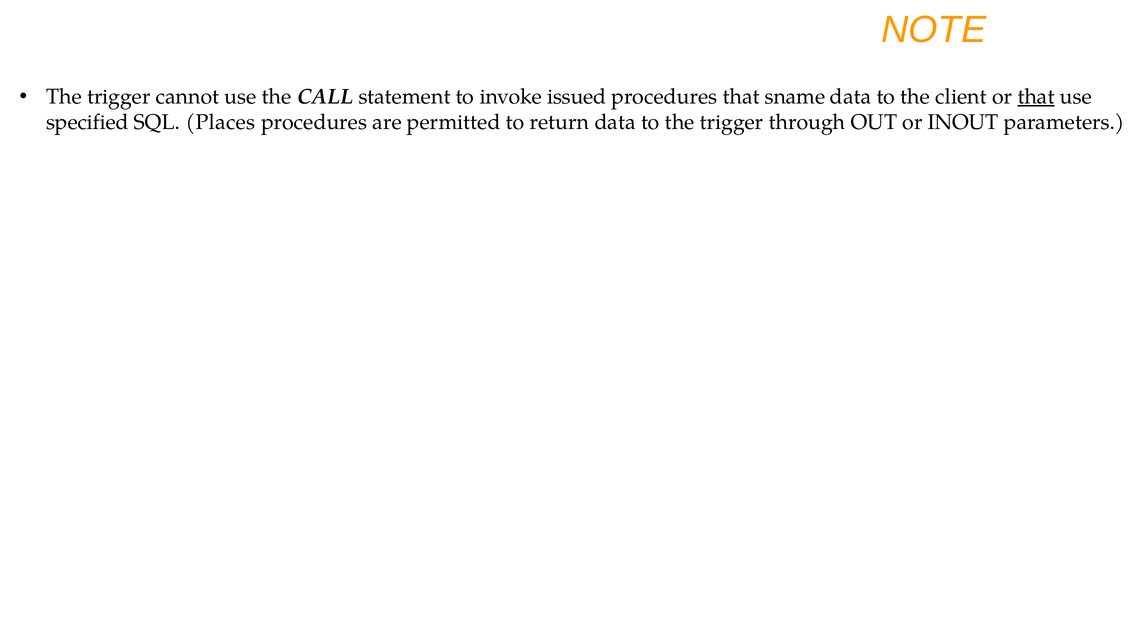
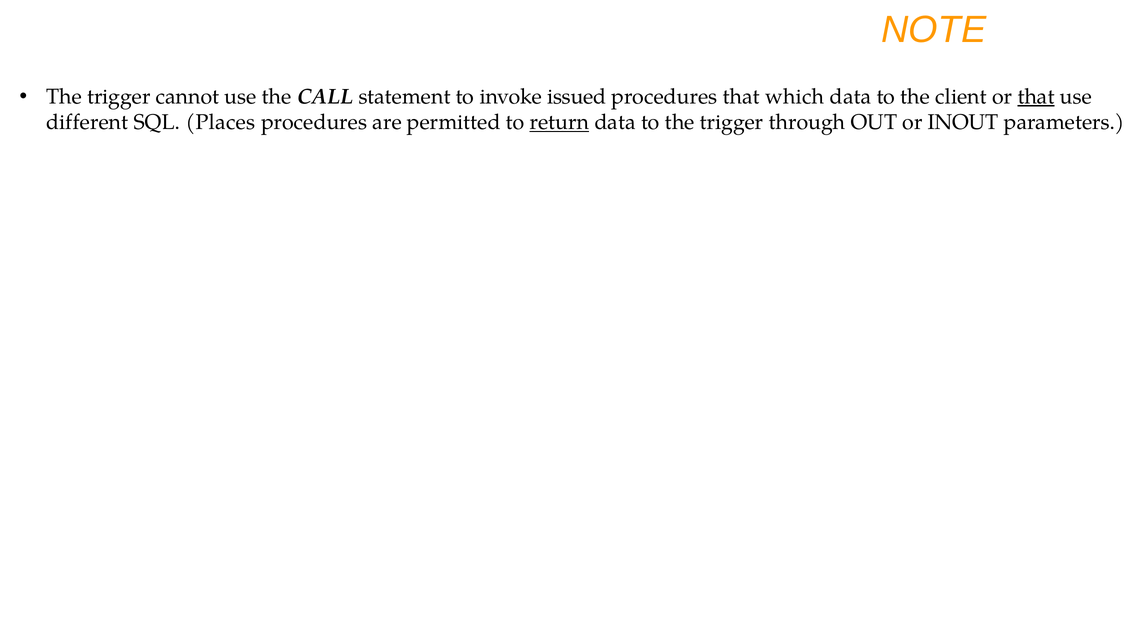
sname: sname -> which
specified: specified -> different
return underline: none -> present
